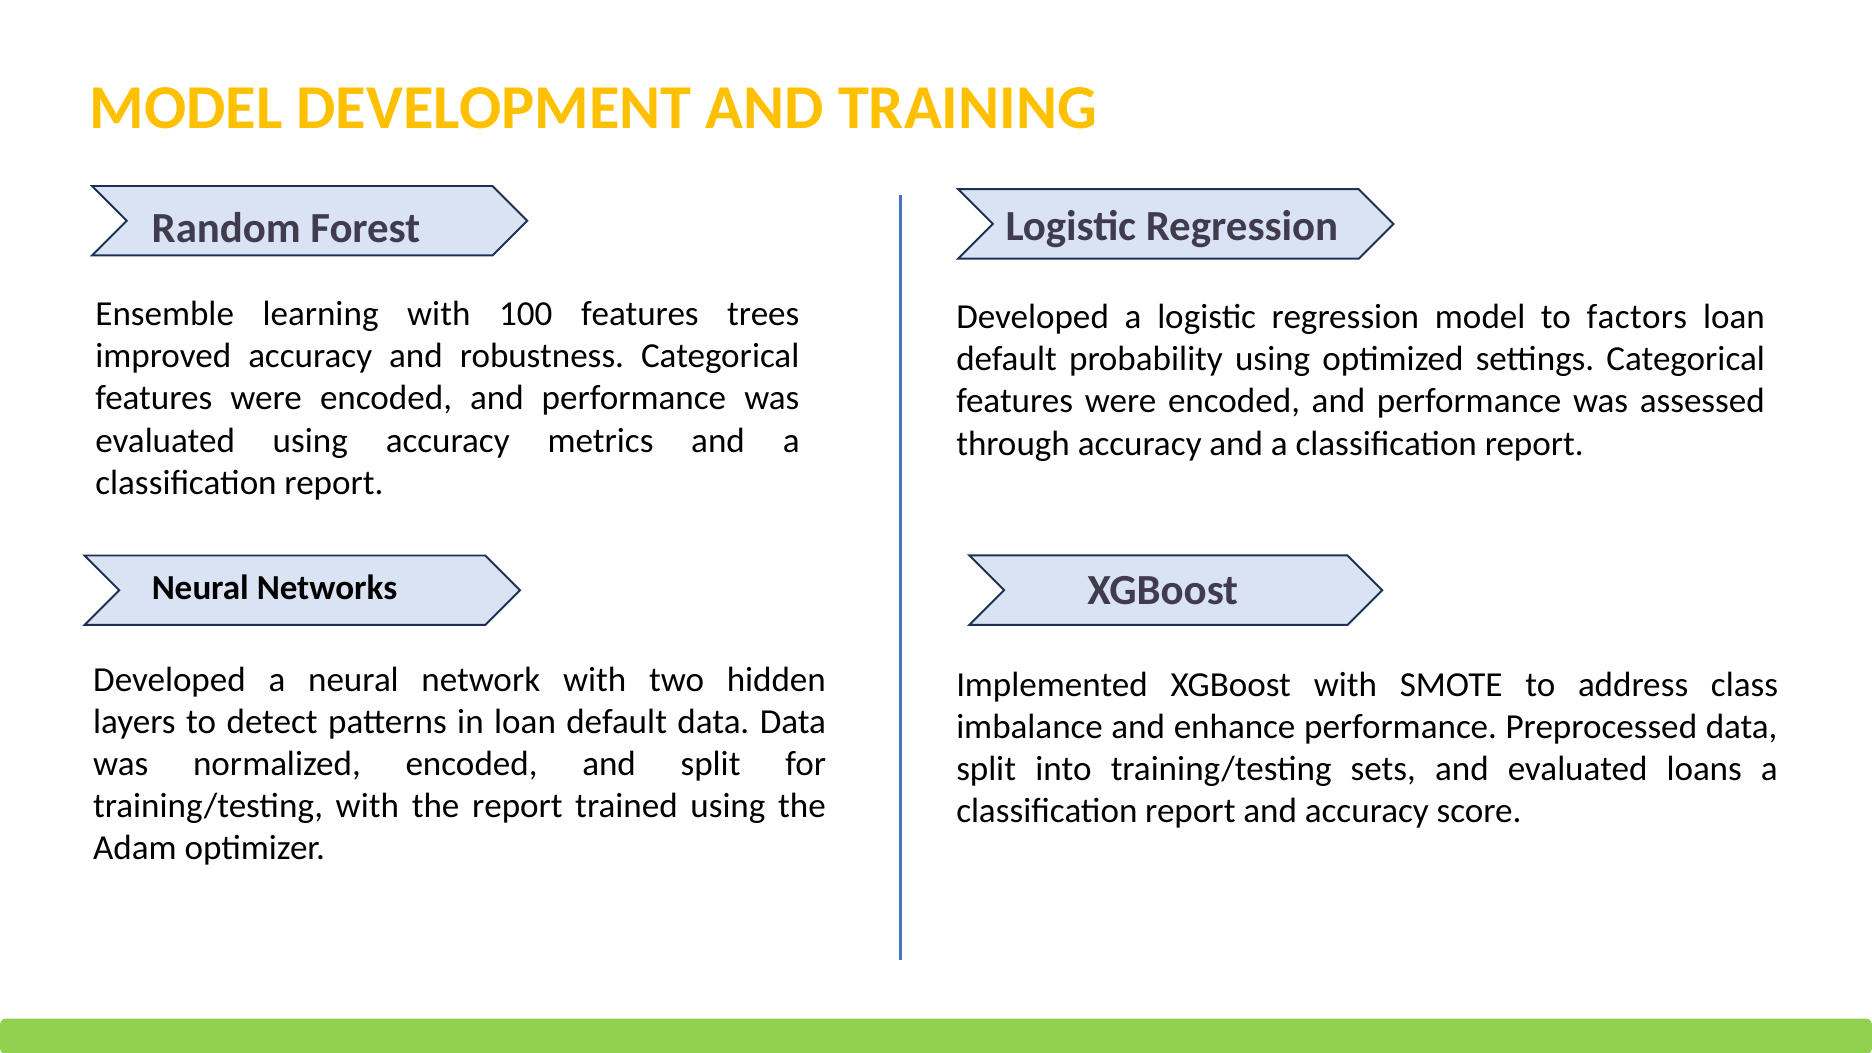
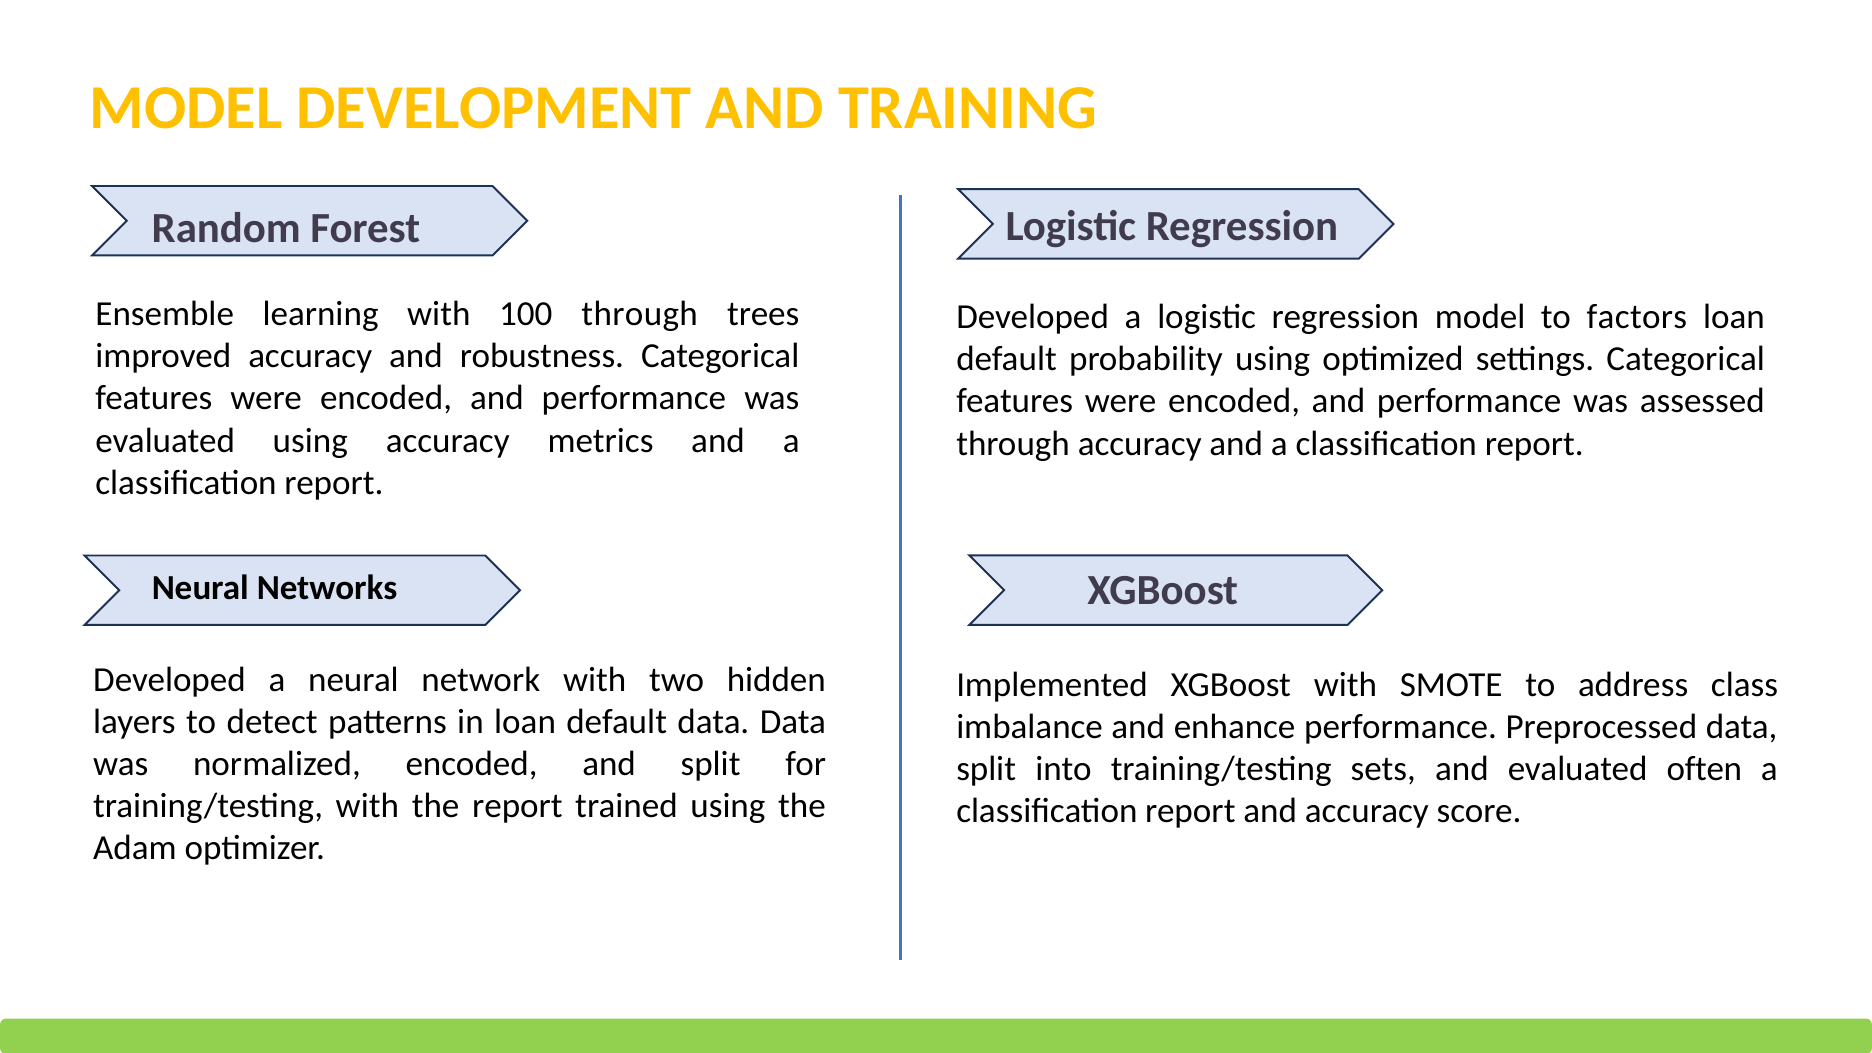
100 features: features -> through
loans: loans -> often
